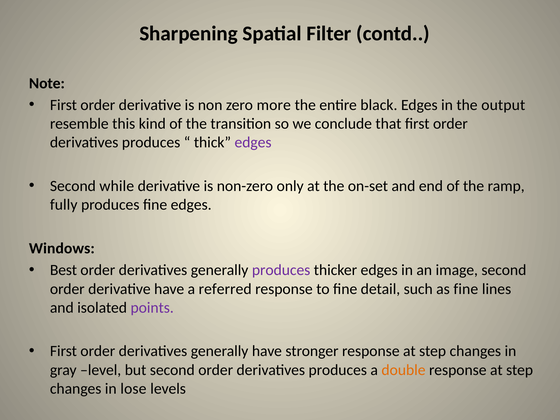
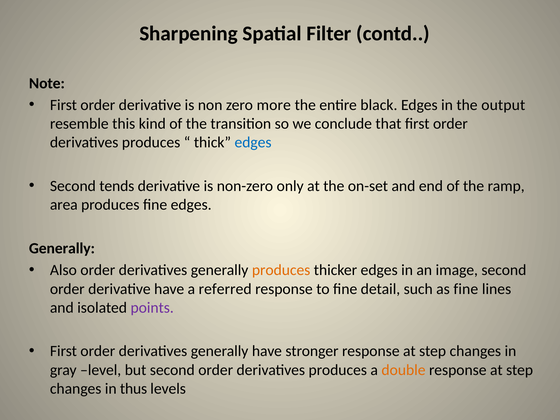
edges at (253, 142) colour: purple -> blue
while: while -> tends
fully: fully -> area
Windows at (62, 248): Windows -> Generally
Best: Best -> Also
produces at (281, 270) colour: purple -> orange
lose: lose -> thus
